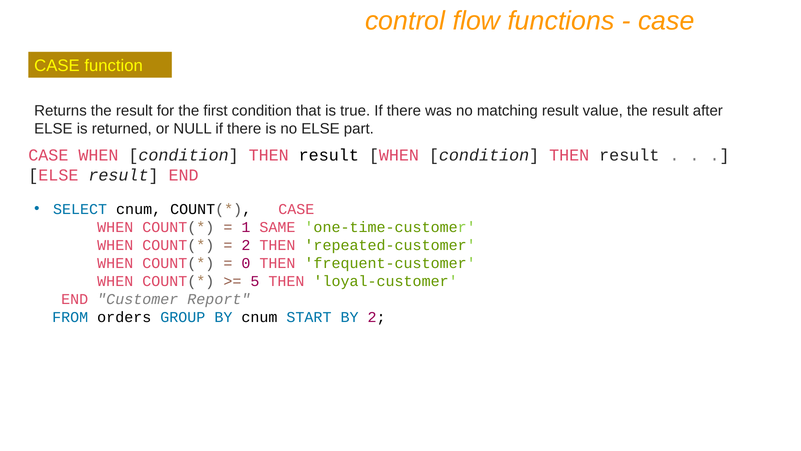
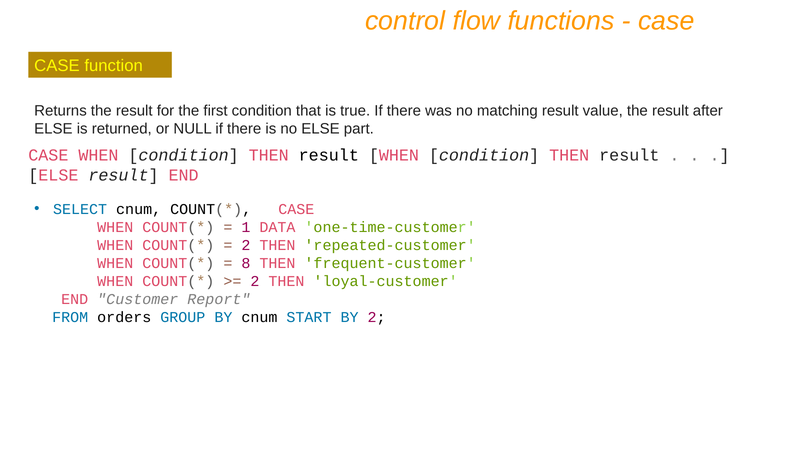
SAME: SAME -> DATA
0: 0 -> 8
5 at (255, 281): 5 -> 2
